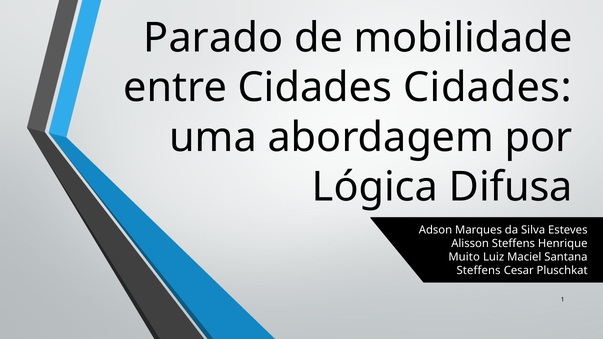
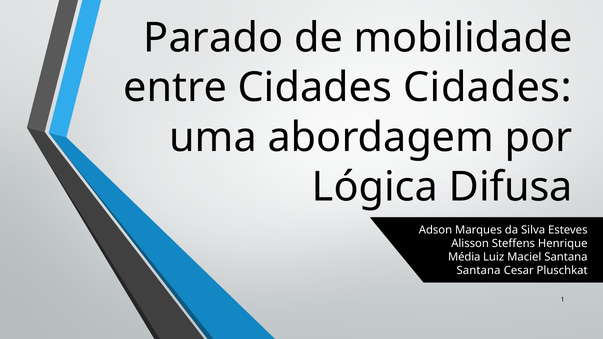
Muito: Muito -> Média
Steffens at (479, 271): Steffens -> Santana
